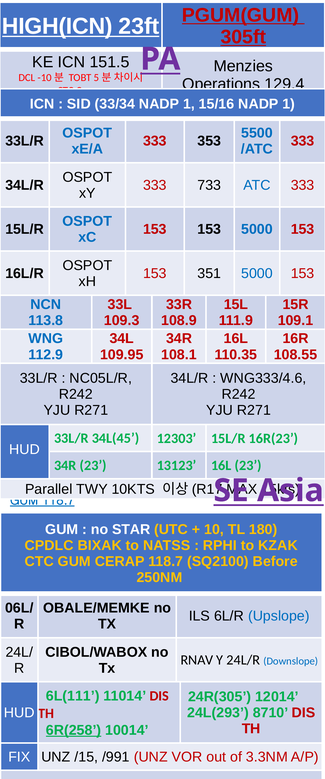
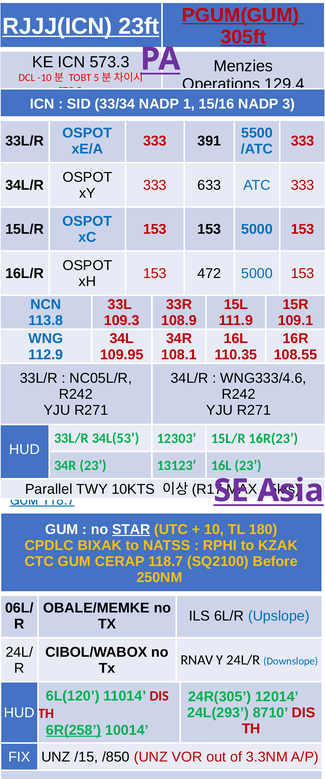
HIGH(ICN: HIGH(ICN -> RJJJ(ICN
151.5: 151.5 -> 573.3
15/16 NADP 1: 1 -> 3
353: 353 -> 391
733: 733 -> 633
351: 351 -> 472
34L(45: 34L(45 -> 34L(53
STAR underline: none -> present
6L(111: 6L(111 -> 6L(120
/991: /991 -> /850
